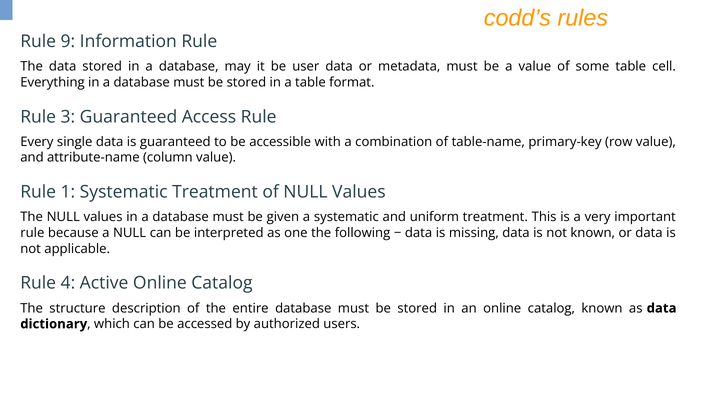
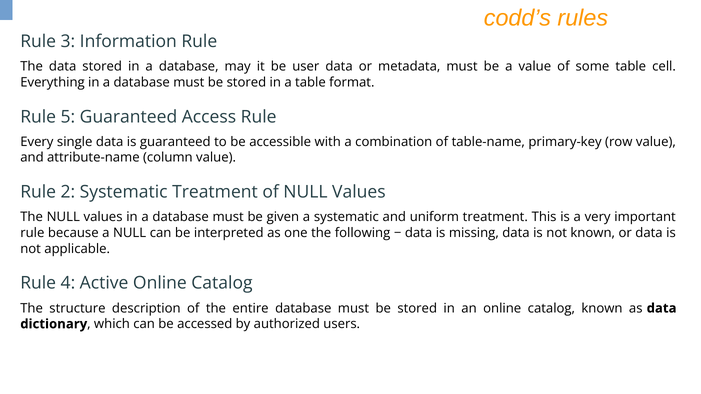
9: 9 -> 3
3: 3 -> 5
1: 1 -> 2
